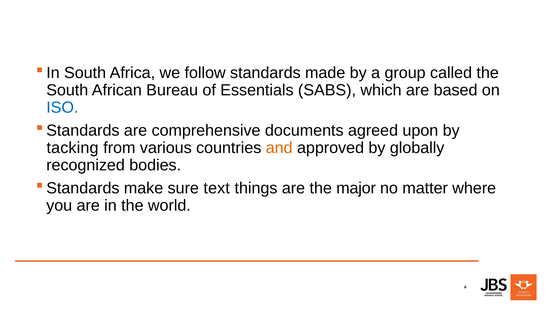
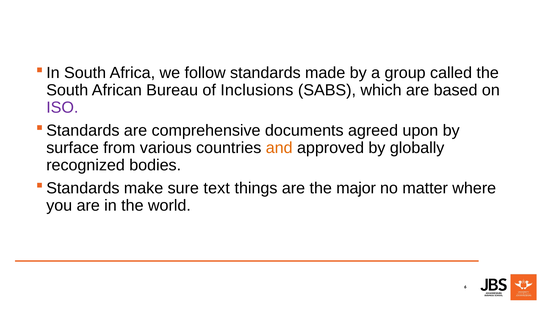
Essentials: Essentials -> Inclusions
ISO colour: blue -> purple
tacking: tacking -> surface
